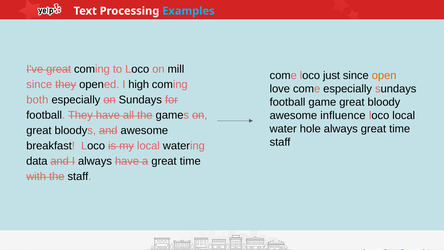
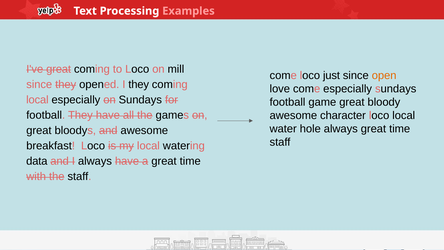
Examples colour: light blue -> pink
I high: high -> they
both at (37, 100): both -> local
influence: influence -> character
